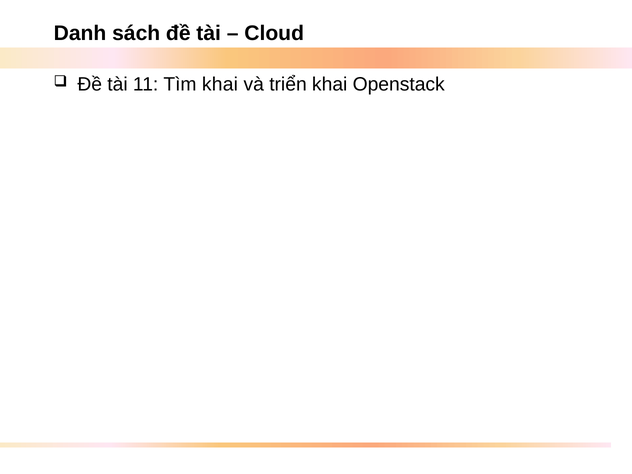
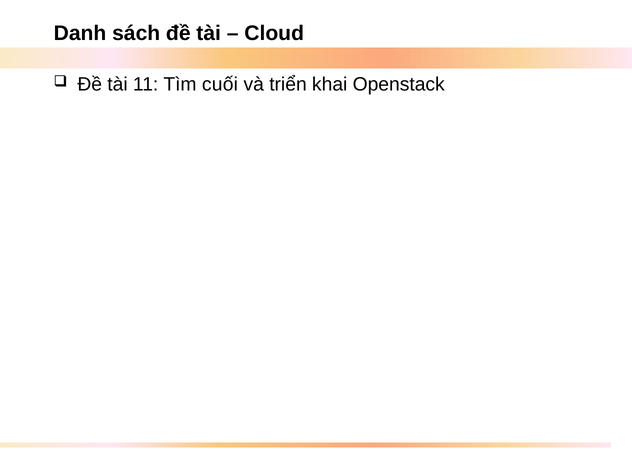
Tìm khai: khai -> cuối
